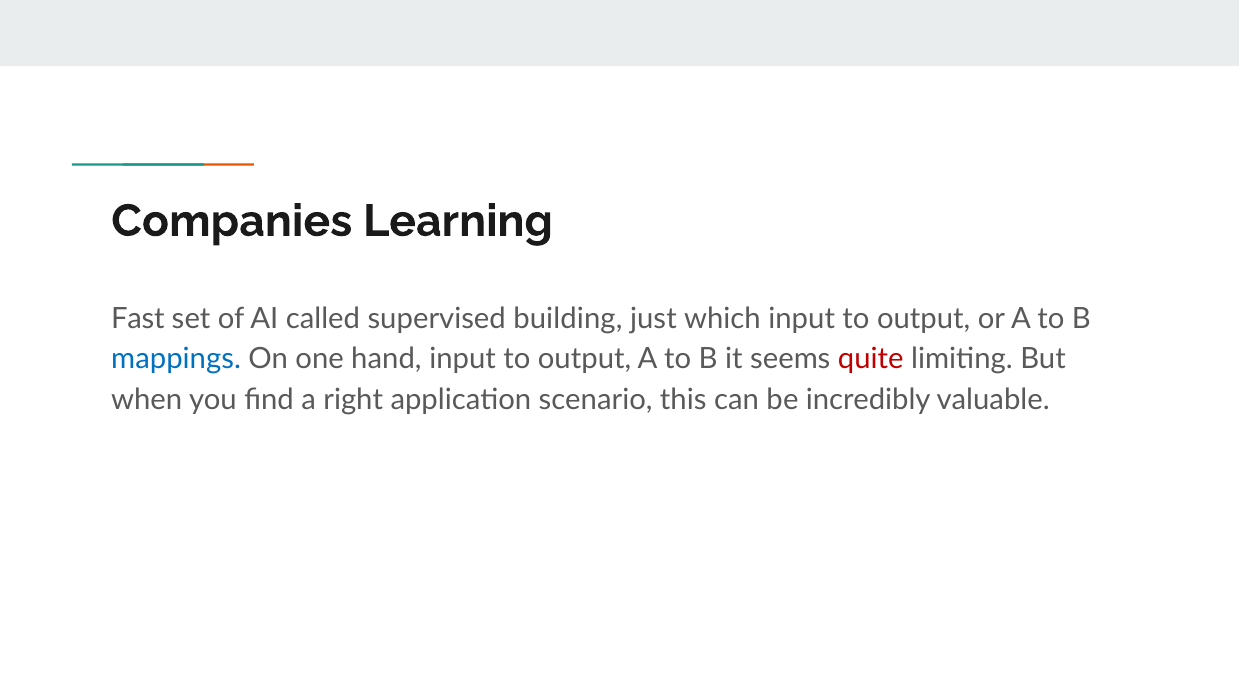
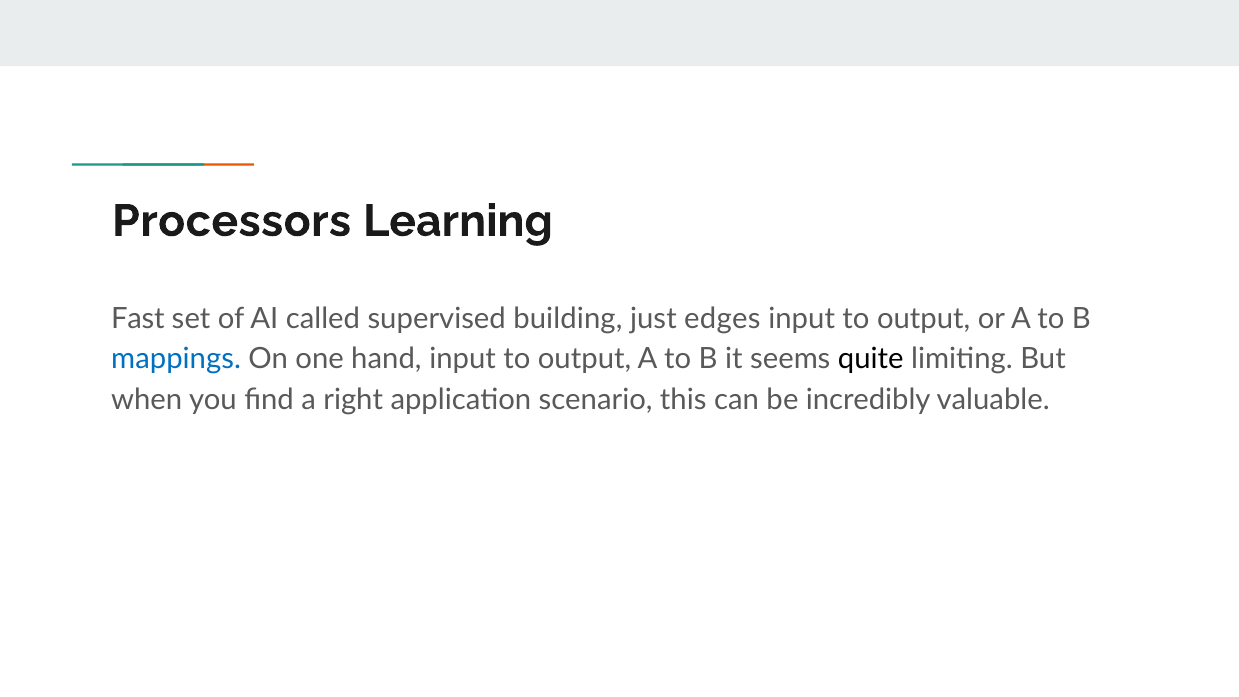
Companies: Companies -> Processors
which: which -> edges
quite colour: red -> black
